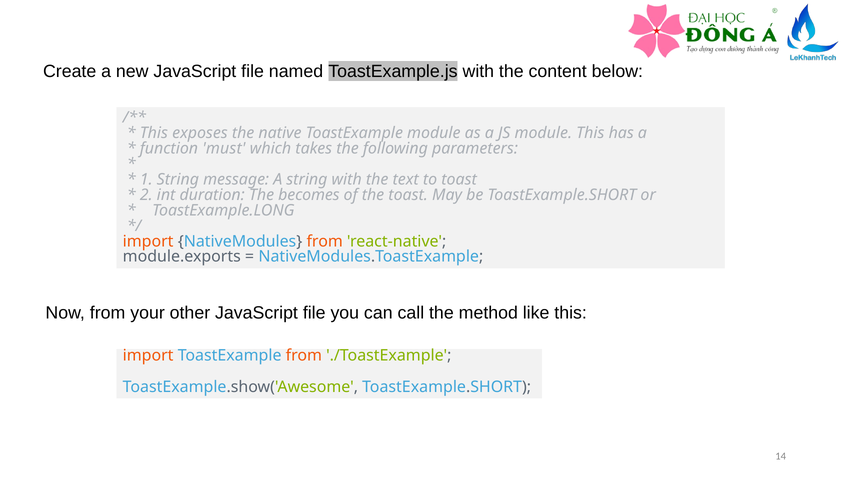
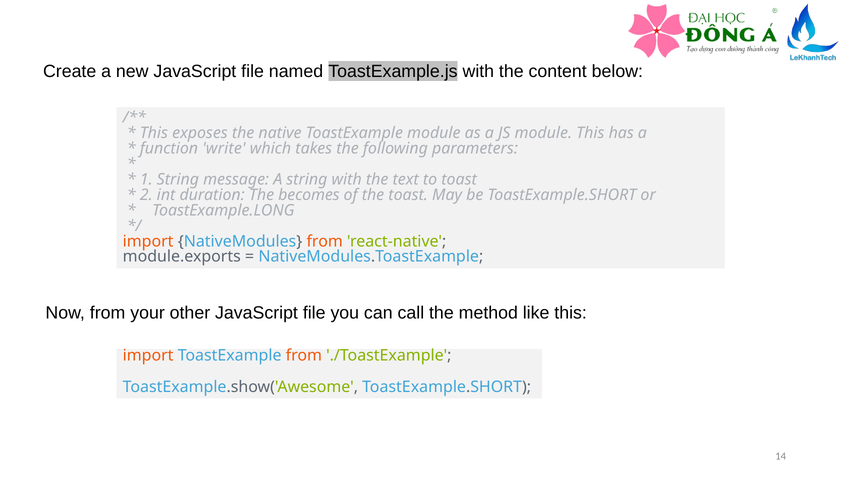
must: must -> write
